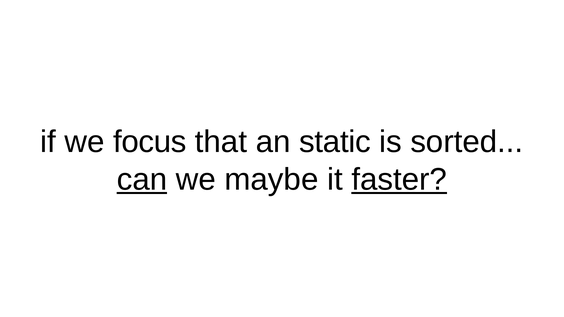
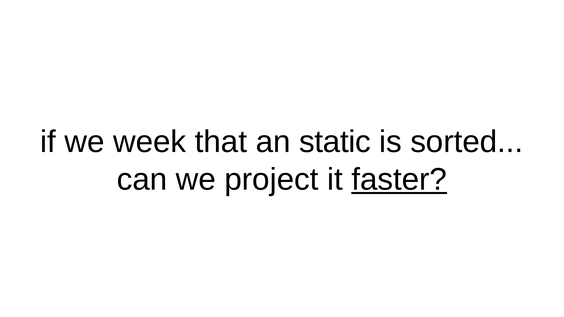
focus: focus -> week
can underline: present -> none
maybe: maybe -> project
